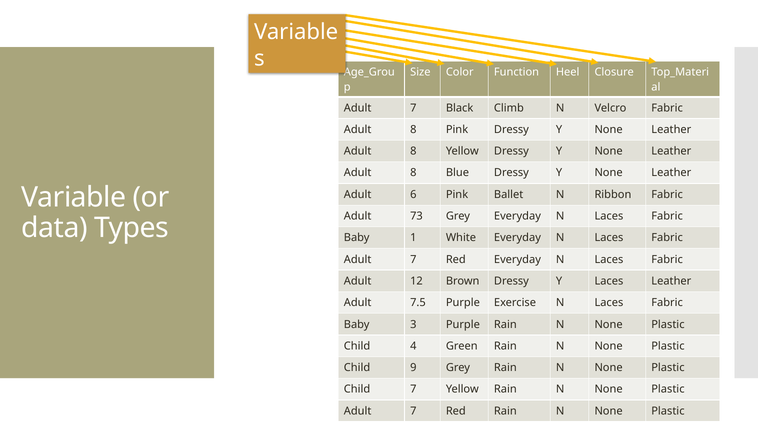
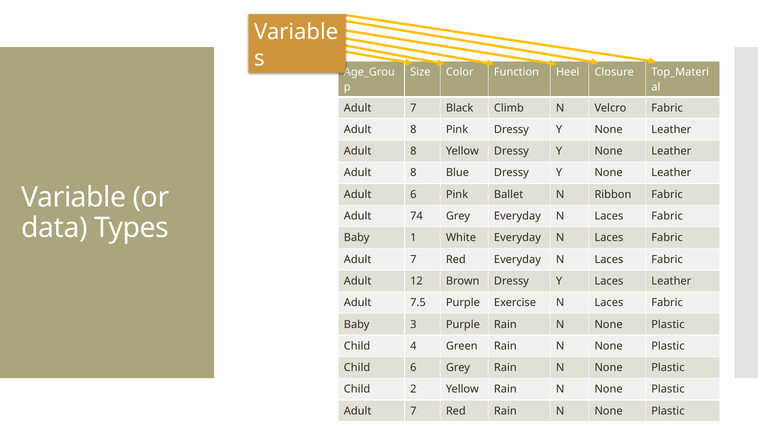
73: 73 -> 74
Child 9: 9 -> 6
Child 7: 7 -> 2
